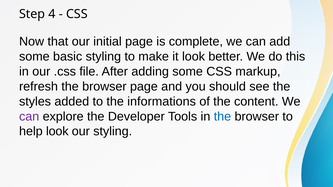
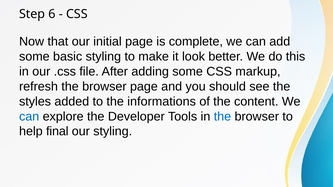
4: 4 -> 6
can at (29, 117) colour: purple -> blue
help look: look -> final
